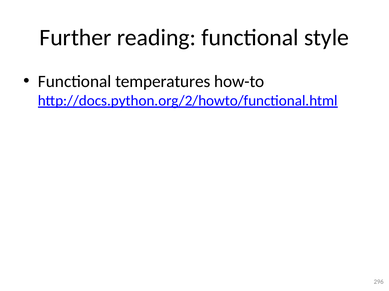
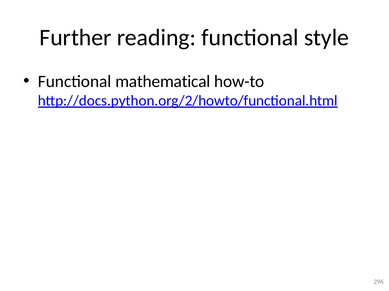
temperatures: temperatures -> mathematical
